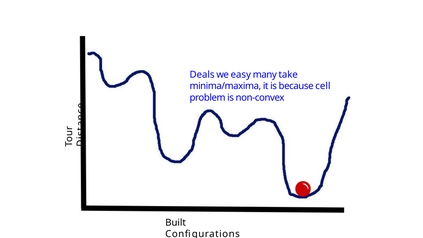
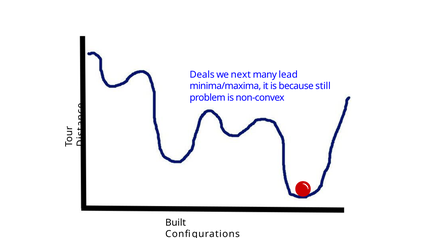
easy: easy -> next
take: take -> lead
cell: cell -> still
